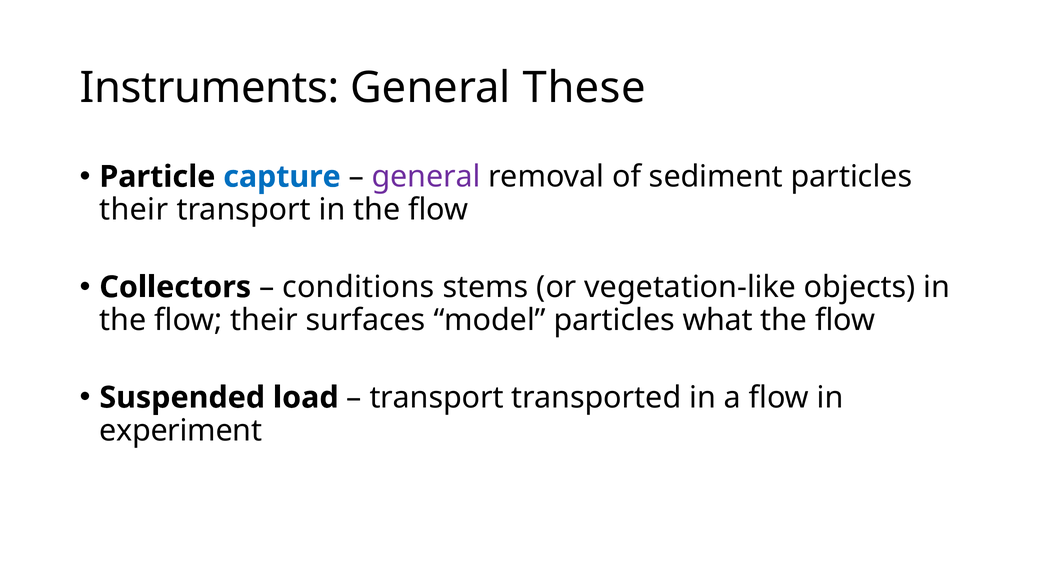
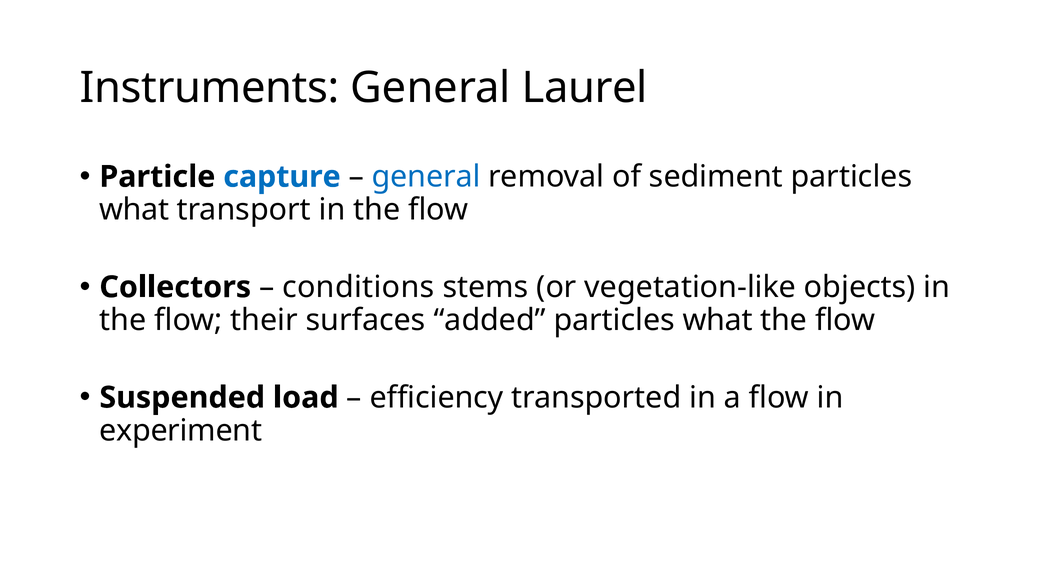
These: These -> Laurel
general at (426, 177) colour: purple -> blue
their at (134, 210): their -> what
model: model -> added
transport at (437, 398): transport -> efficiency
